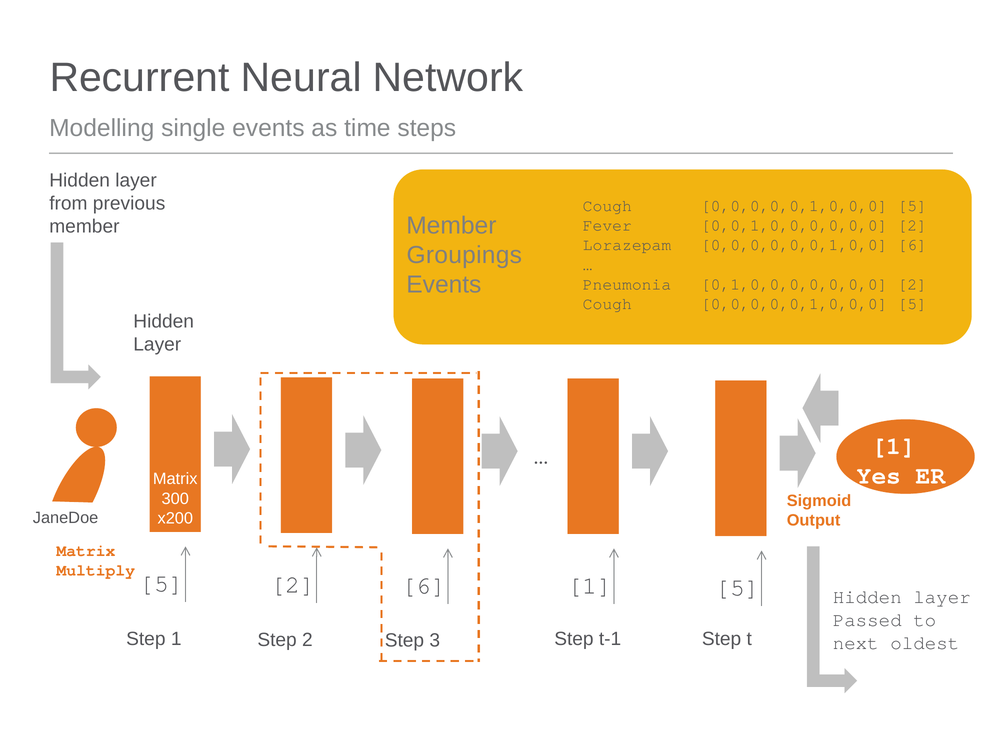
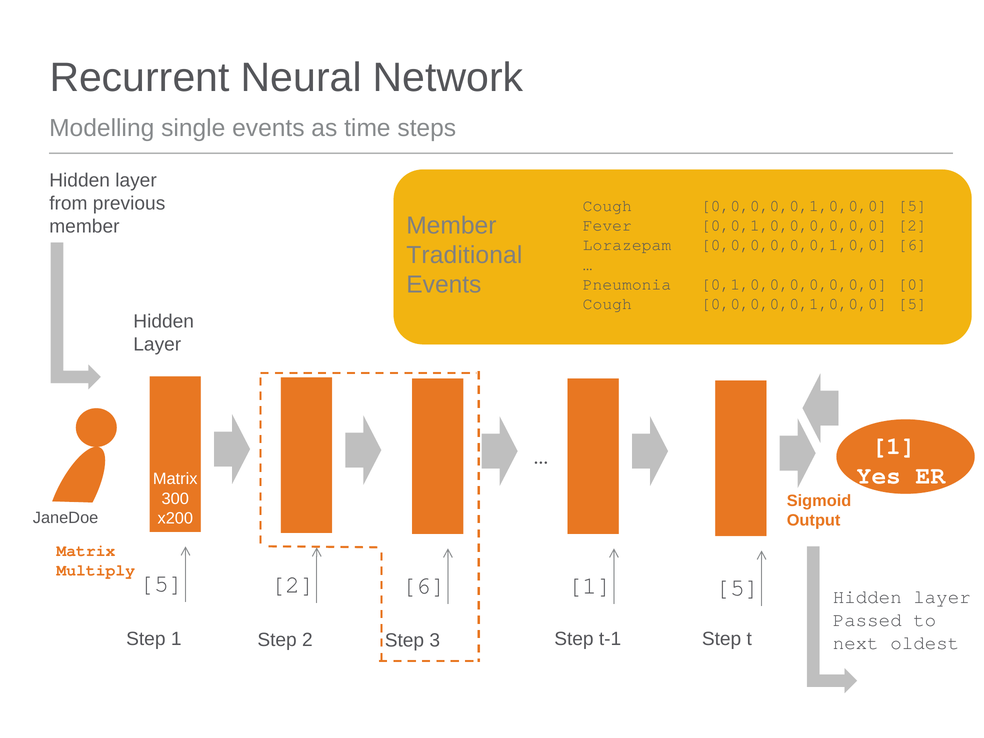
Groupings: Groupings -> Traditional
0,1,0,0,0,0,0,0,0 2: 2 -> 0
